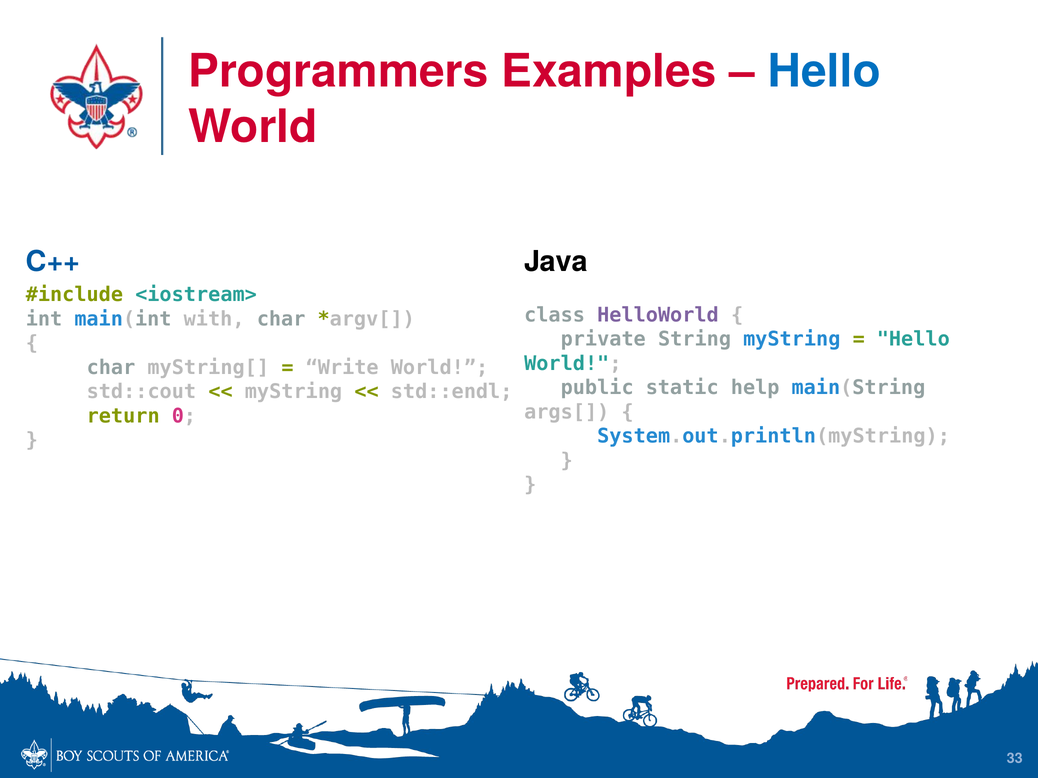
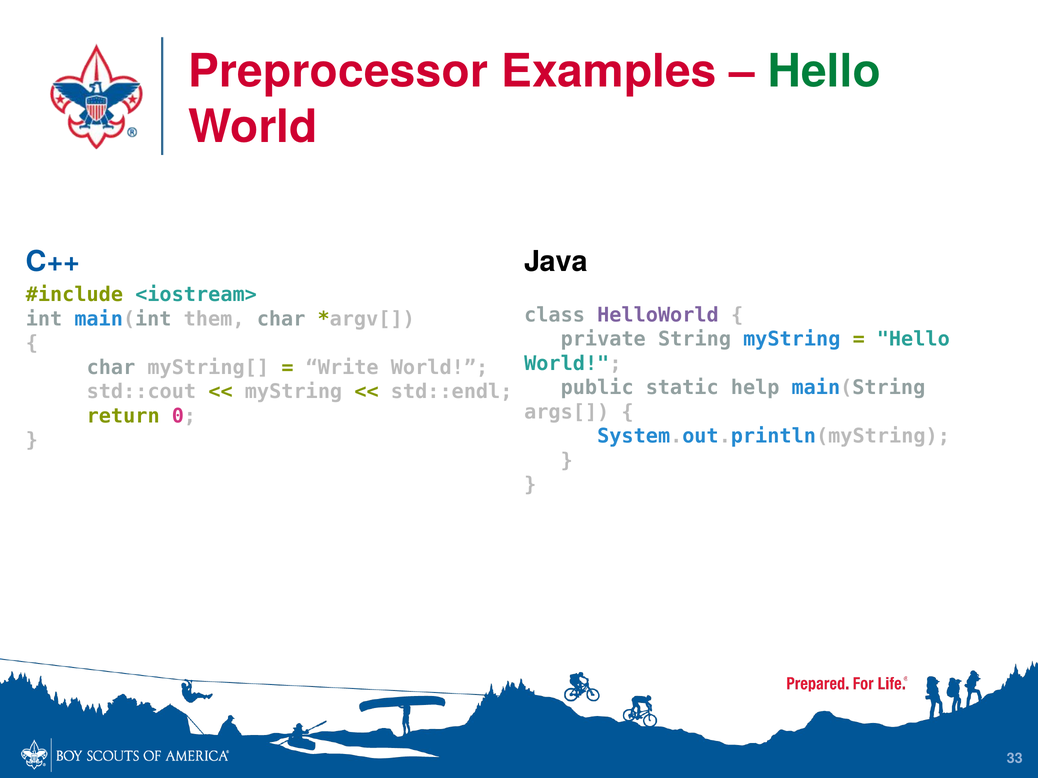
Programmers: Programmers -> Preprocessor
Hello at (824, 72) colour: blue -> green
with: with -> them
